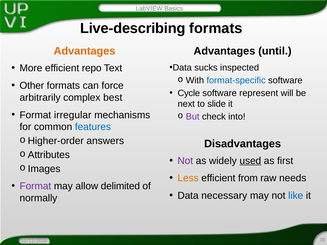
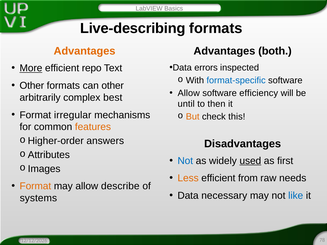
until: until -> both
sucks: sucks -> errors
More underline: none -> present
can force: force -> other
Cycle at (189, 93): Cycle -> Allow
represent: represent -> efficiency
next: next -> until
slide: slide -> then
But colour: purple -> orange
into: into -> this
features colour: blue -> orange
Not at (185, 161) colour: purple -> blue
Format at (35, 186) colour: purple -> orange
delimited: delimited -> describe
normally: normally -> systems
